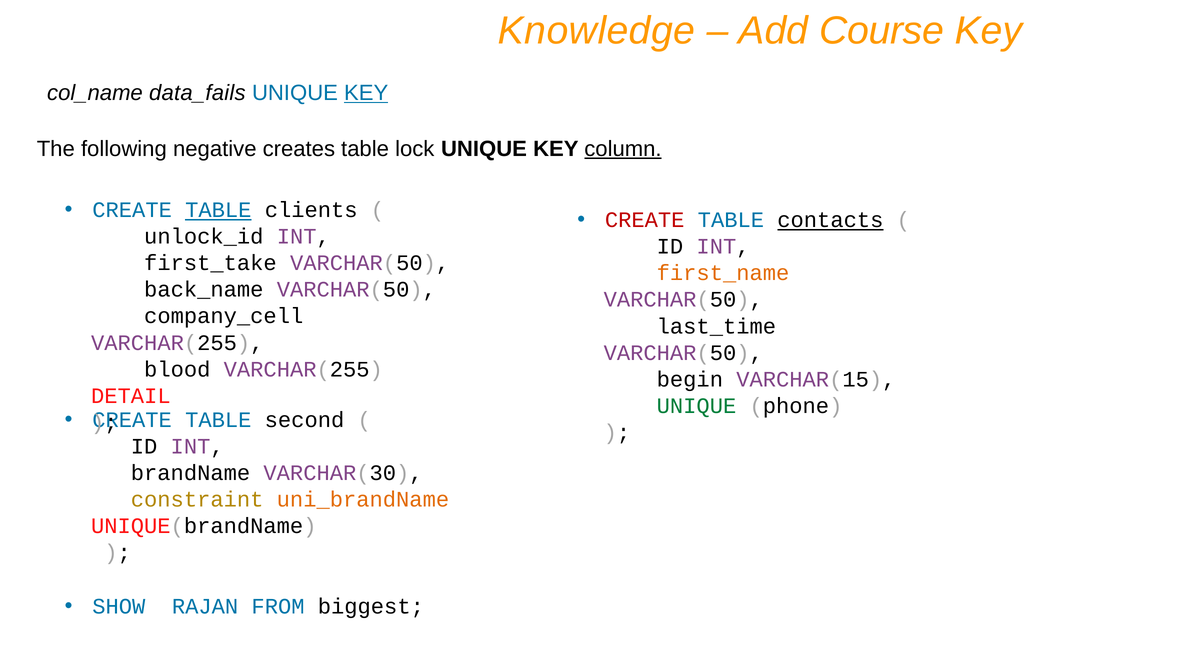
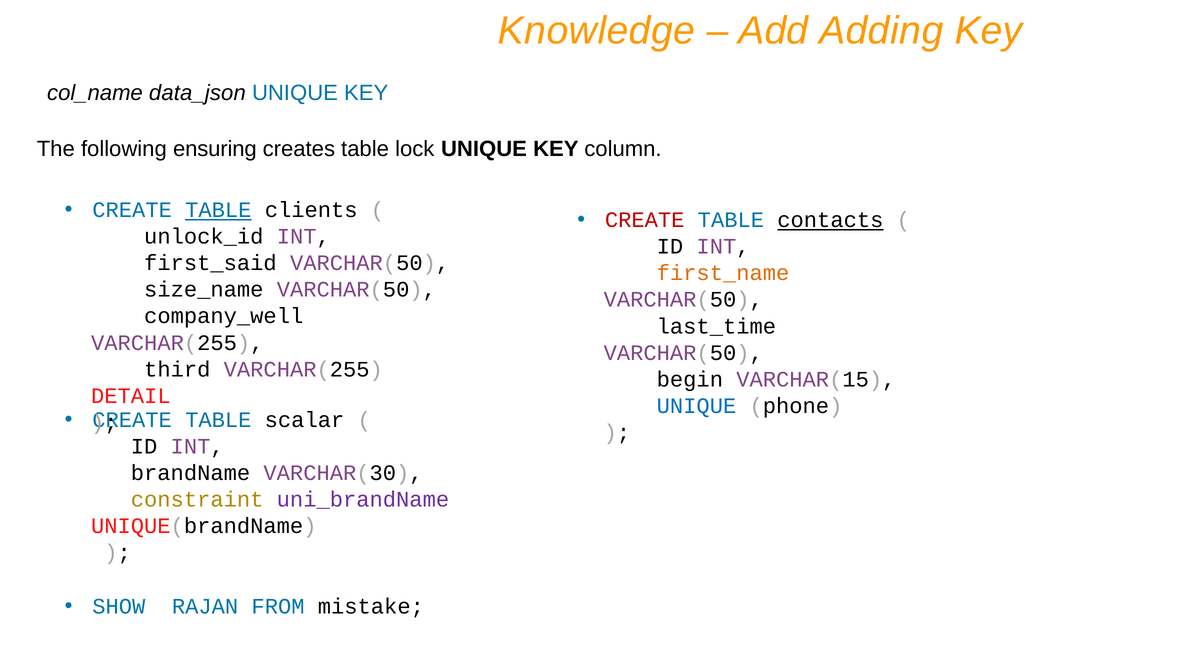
Course: Course -> Adding
data_fails: data_fails -> data_json
KEY at (366, 93) underline: present -> none
negative: negative -> ensuring
column underline: present -> none
first_take: first_take -> first_said
back_name: back_name -> size_name
company_cell: company_cell -> company_well
blood: blood -> third
UNIQUE at (696, 406) colour: green -> blue
second: second -> scalar
uni_brandName colour: orange -> purple
biggest: biggest -> mistake
